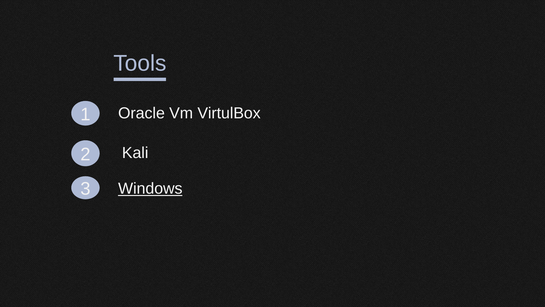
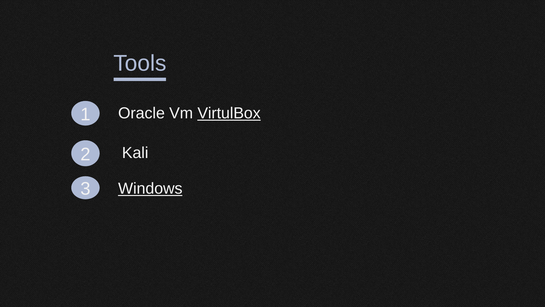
VirtulBox underline: none -> present
